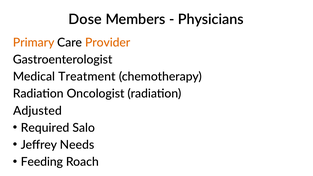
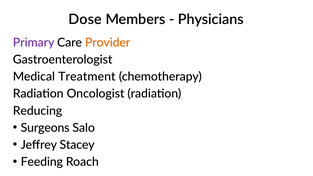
Primary colour: orange -> purple
Adjusted: Adjusted -> Reducing
Required: Required -> Surgeons
Needs: Needs -> Stacey
